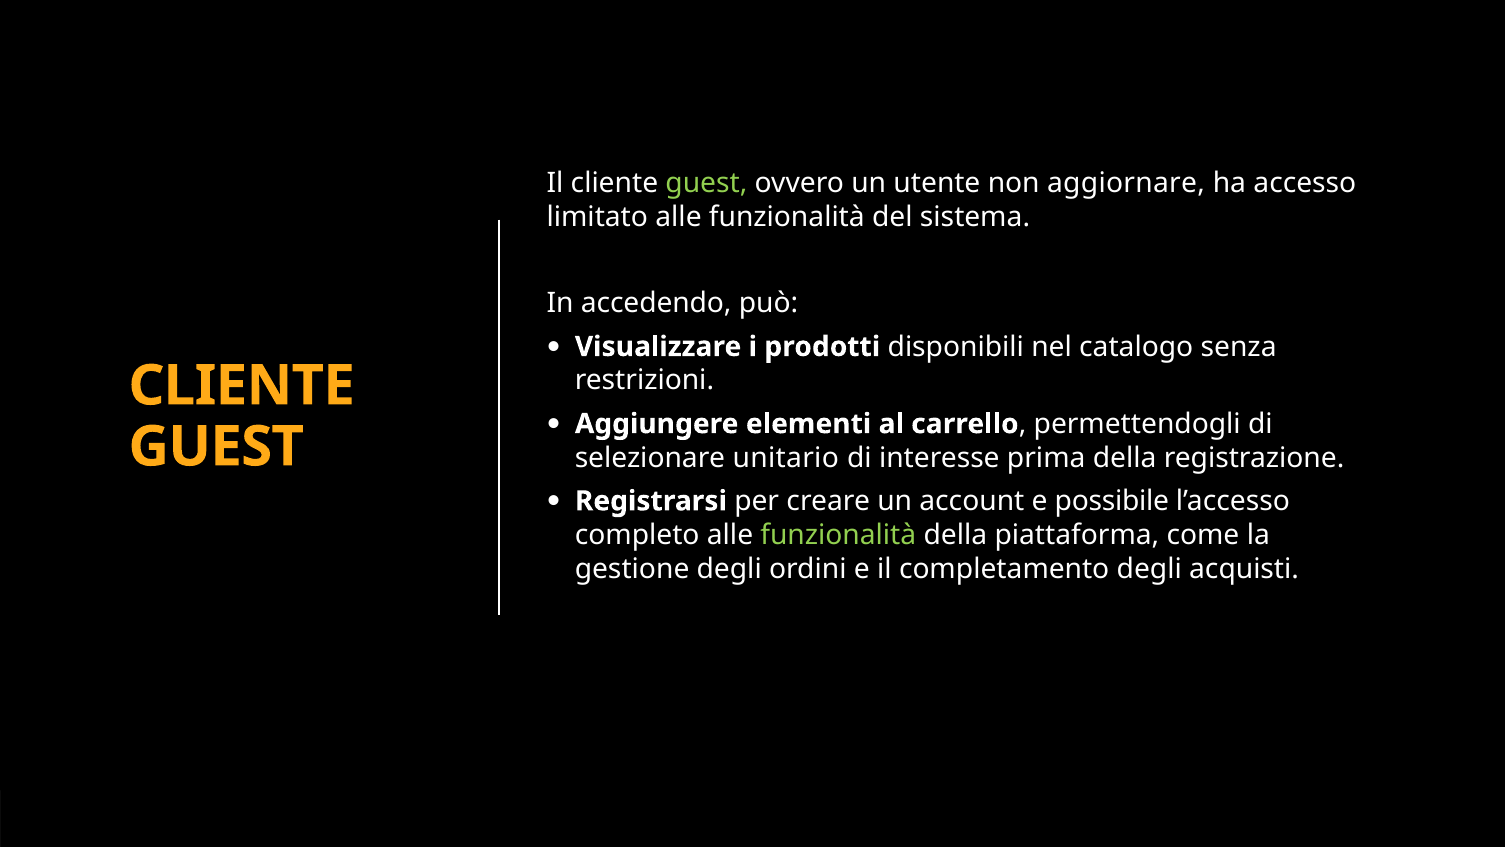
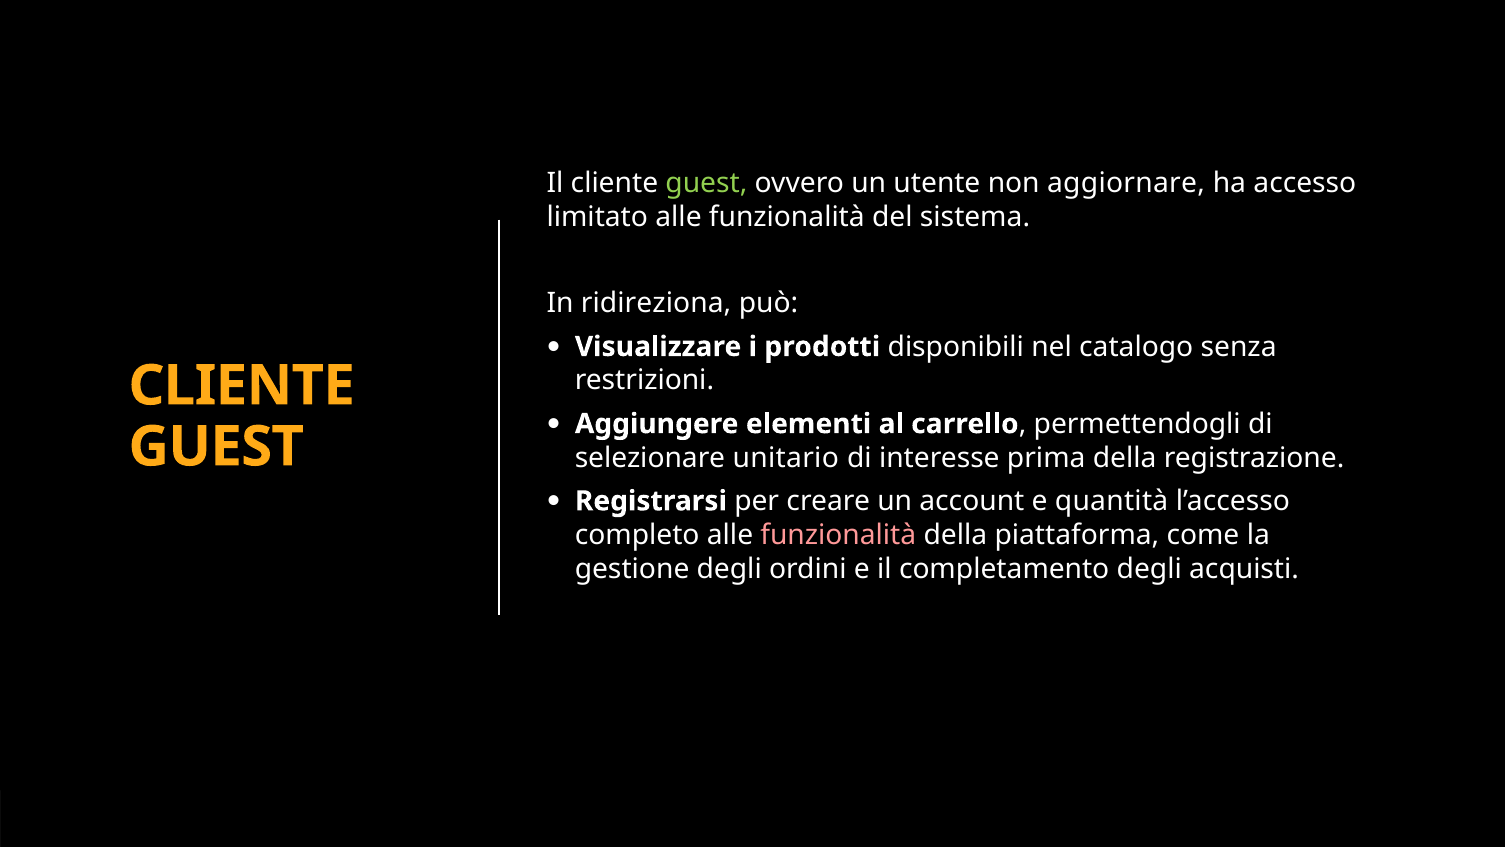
accedendo: accedendo -> ridireziona
possibile: possibile -> quantità
funzionalità at (838, 535) colour: light green -> pink
